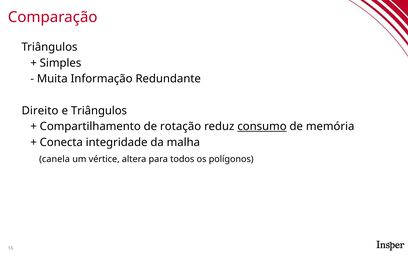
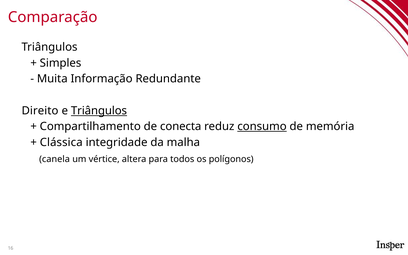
Triângulos at (99, 111) underline: none -> present
rotação: rotação -> conecta
Conecta: Conecta -> Clássica
